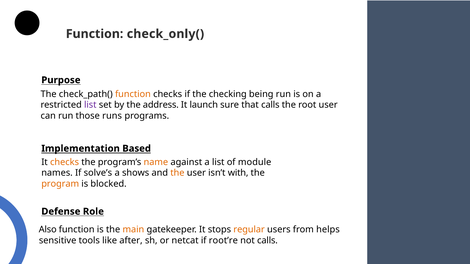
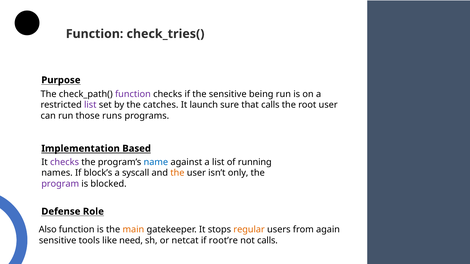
check_only(: check_only( -> check_tries(
function at (133, 94) colour: orange -> purple
the checking: checking -> sensitive
address: address -> catches
checks at (65, 162) colour: orange -> purple
name colour: orange -> blue
module: module -> running
solve’s: solve’s -> block’s
shows: shows -> syscall
with: with -> only
program colour: orange -> purple
helps: helps -> again
after: after -> need
